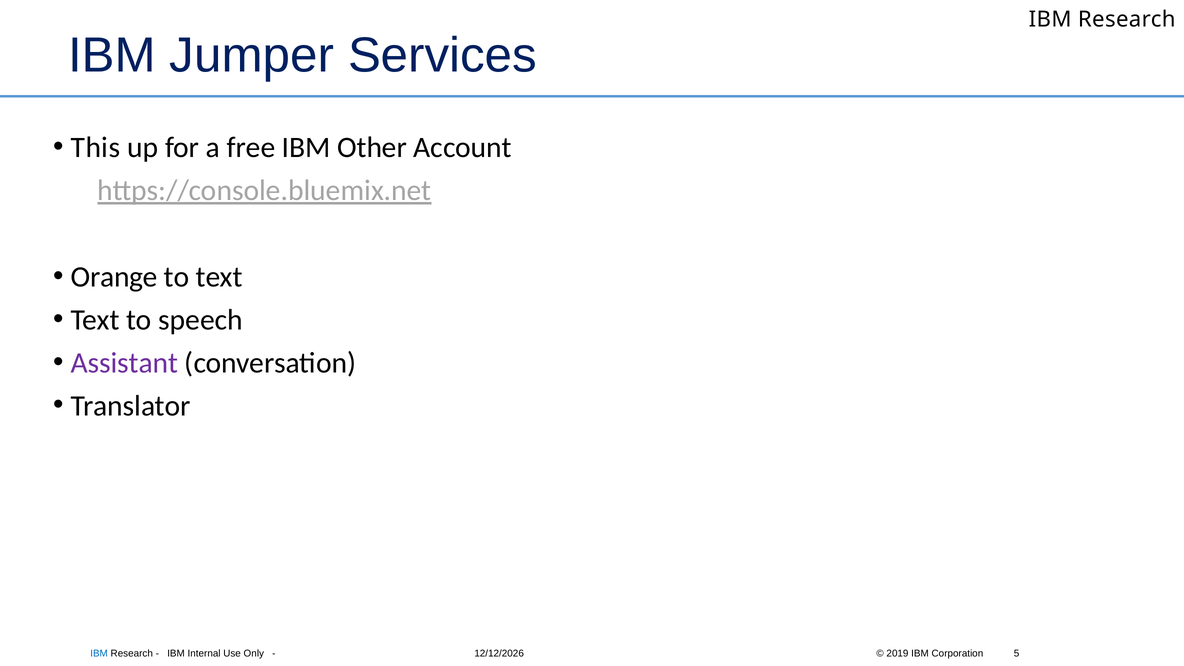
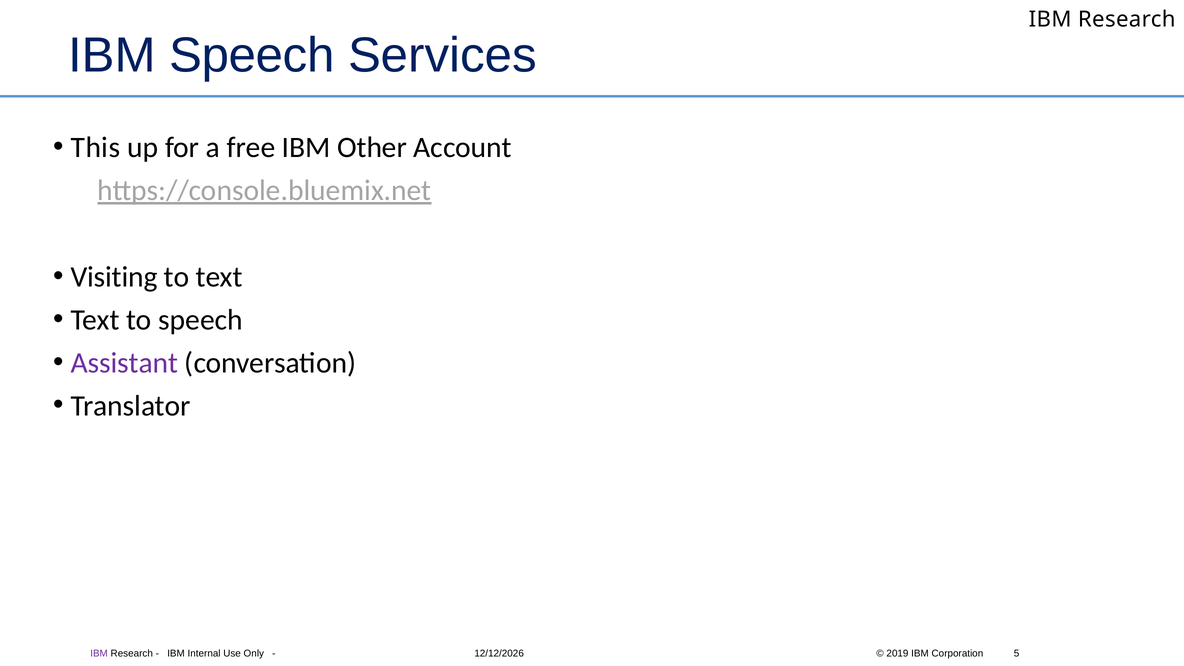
IBM Jumper: Jumper -> Speech
Orange: Orange -> Visiting
IBM at (99, 654) colour: blue -> purple
